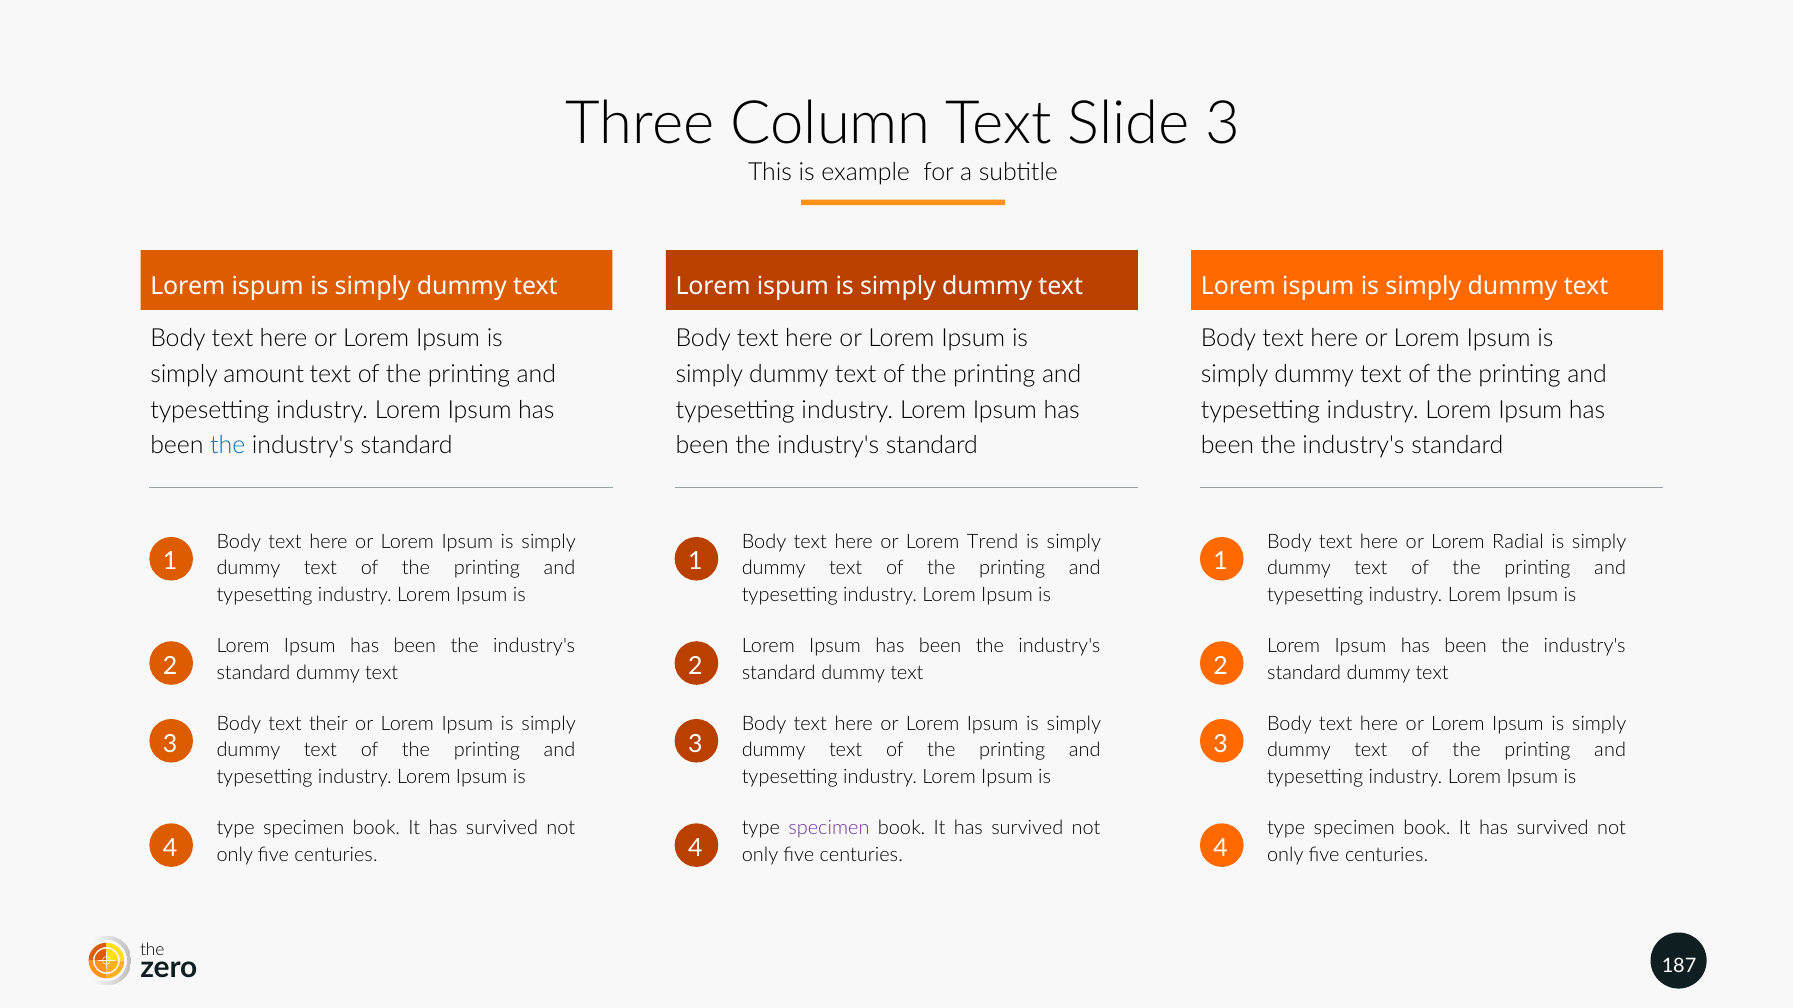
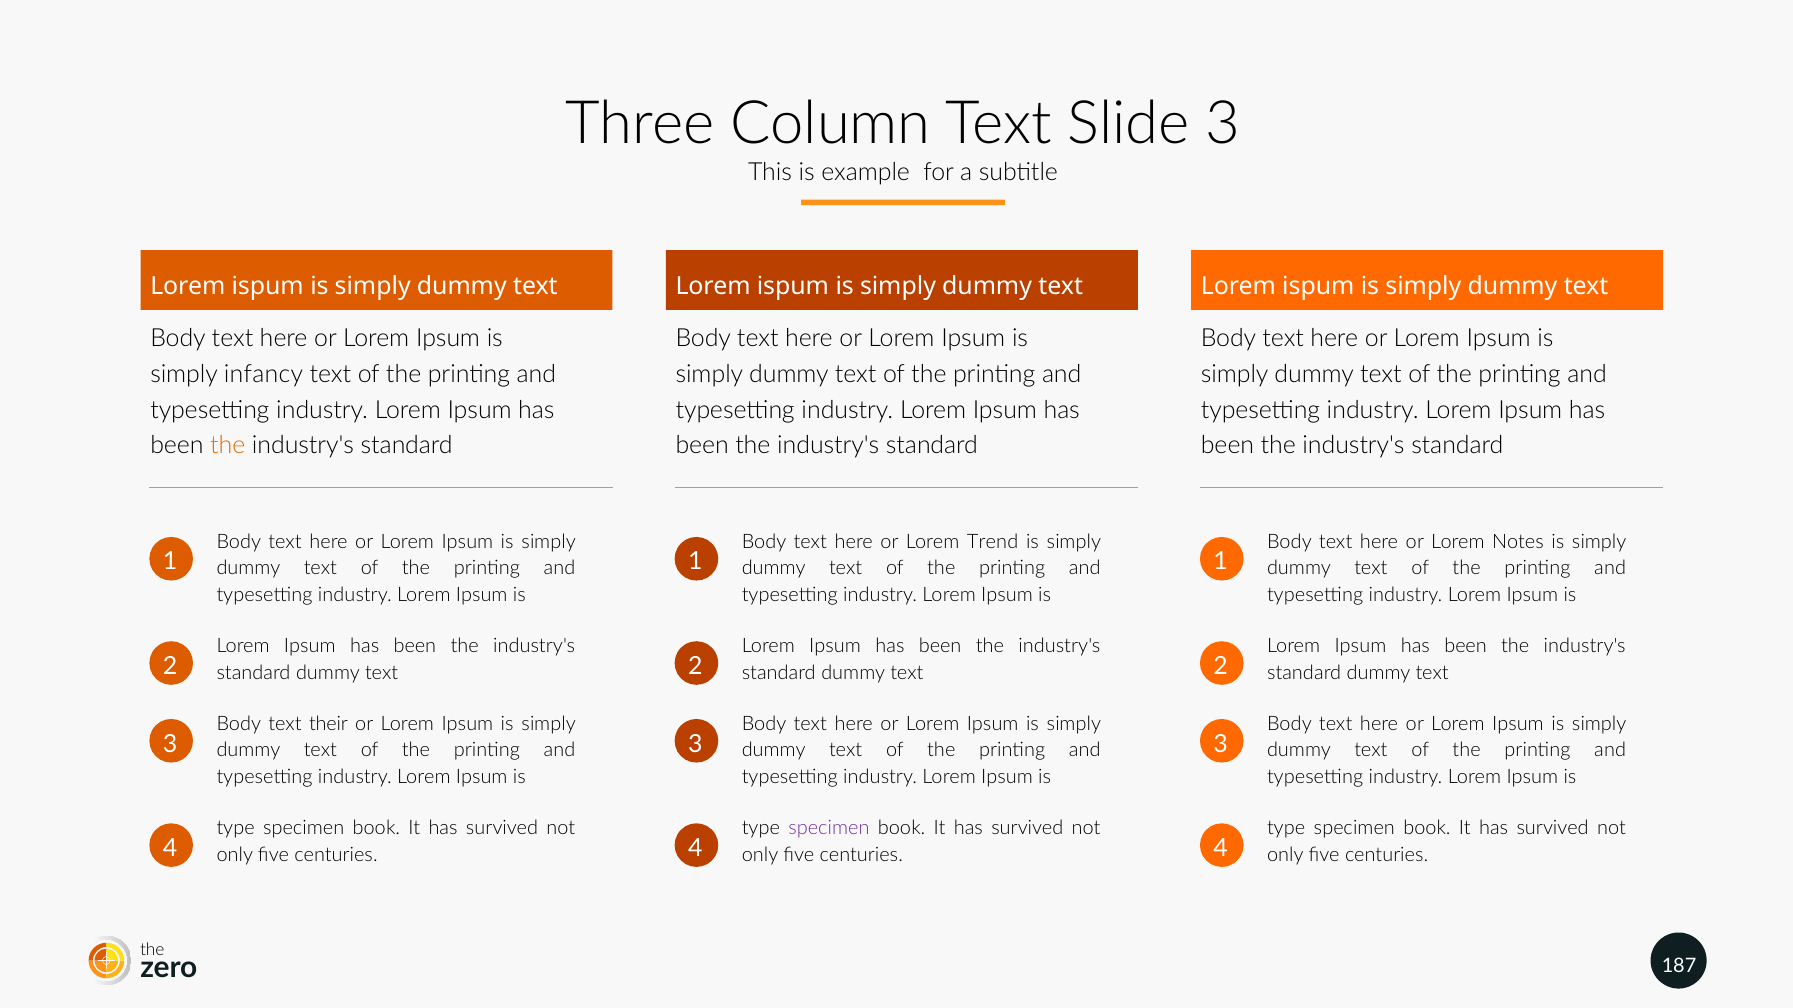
amount: amount -> infancy
the at (228, 446) colour: blue -> orange
Radial: Radial -> Notes
